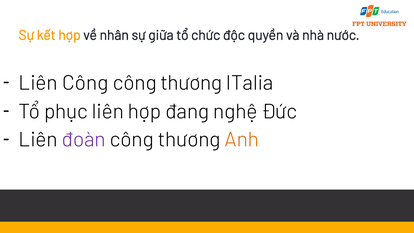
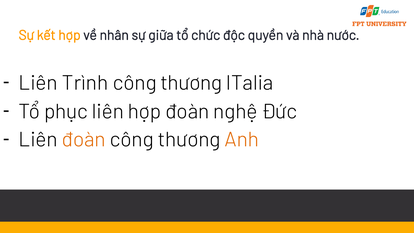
Liên Công: Công -> Trình
hợp đang: đang -> đoàn
đoàn at (84, 140) colour: purple -> orange
